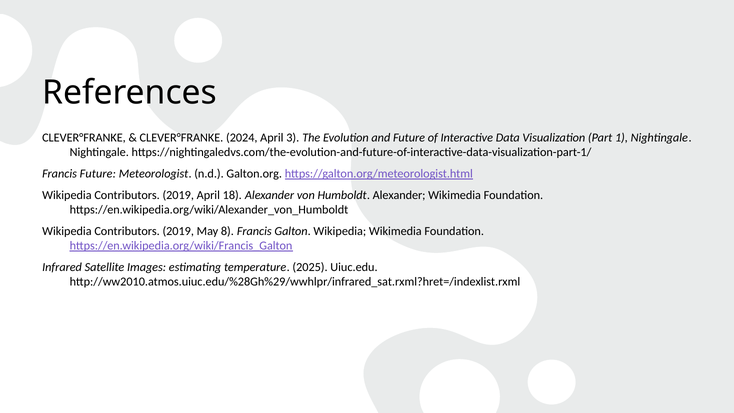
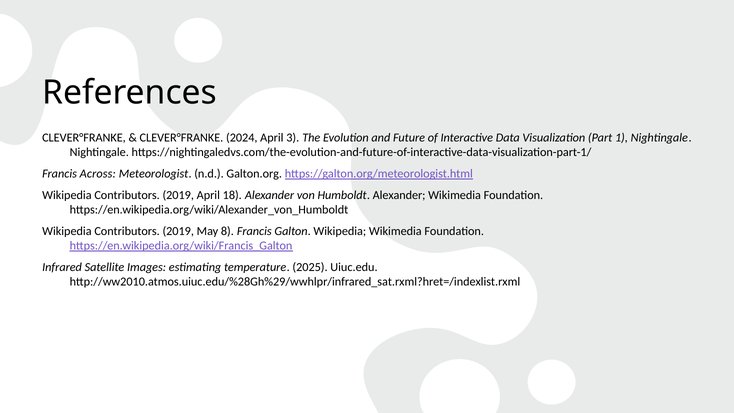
Francis Future: Future -> Across
